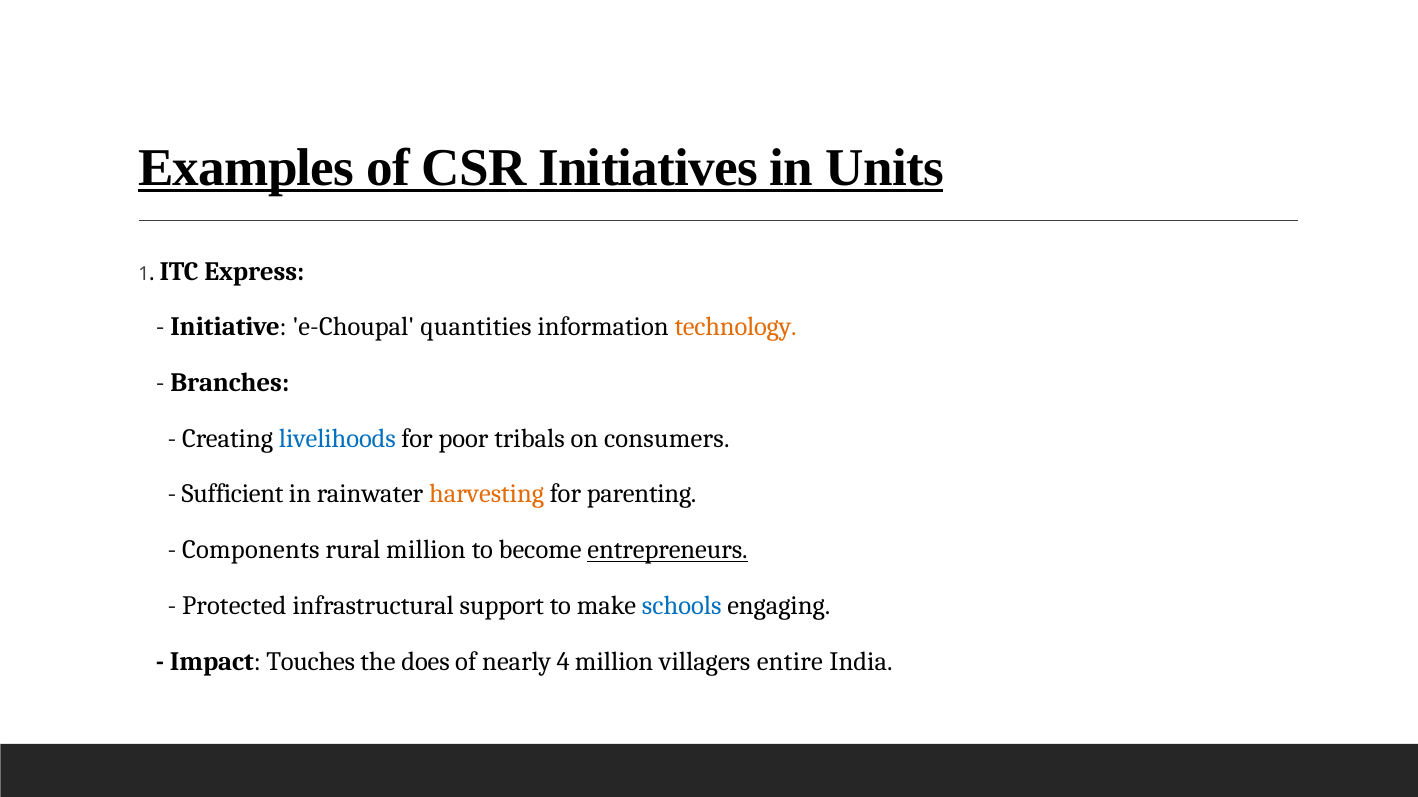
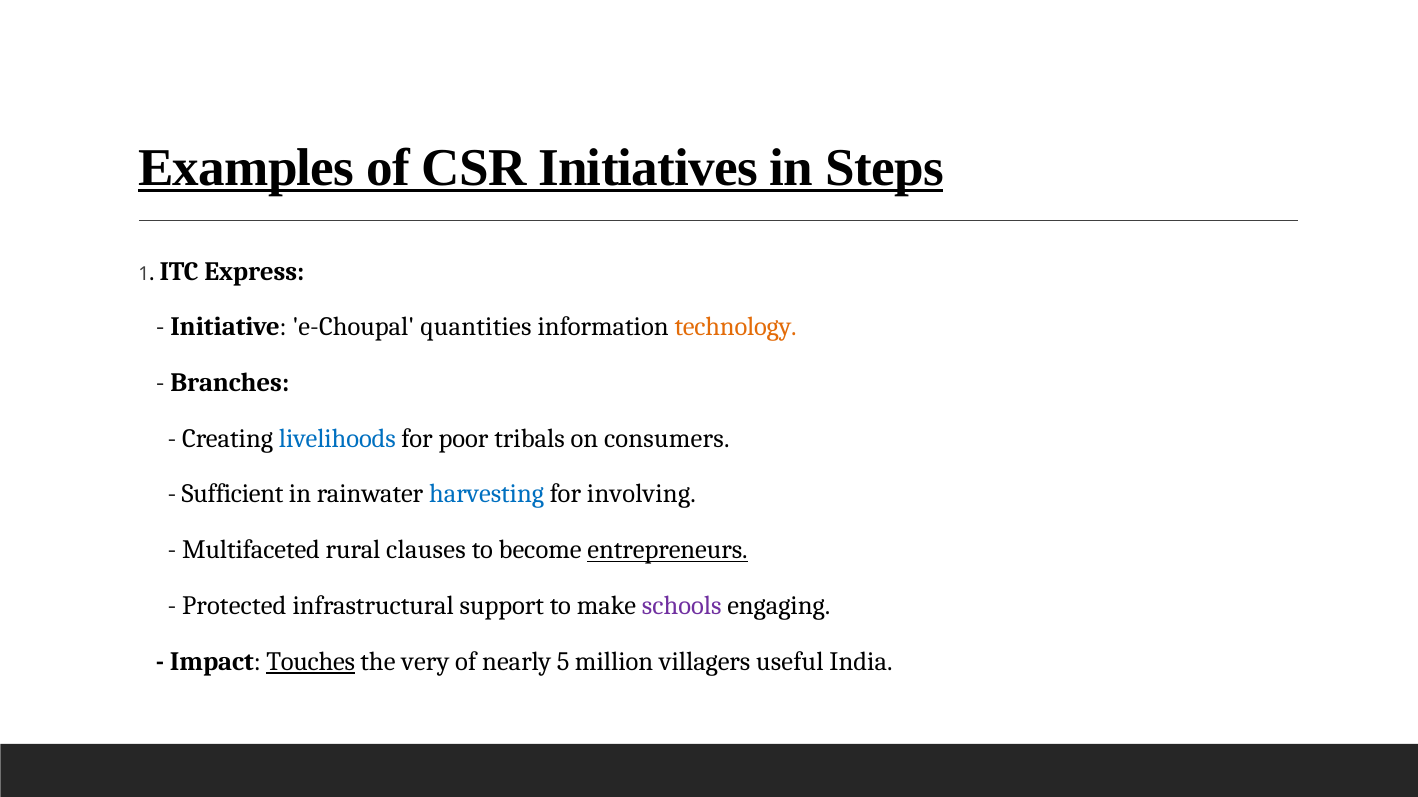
Units: Units -> Steps
harvesting colour: orange -> blue
parenting: parenting -> involving
Components: Components -> Multifaceted
rural million: million -> clauses
schools colour: blue -> purple
Touches underline: none -> present
does: does -> very
4: 4 -> 5
entire: entire -> useful
